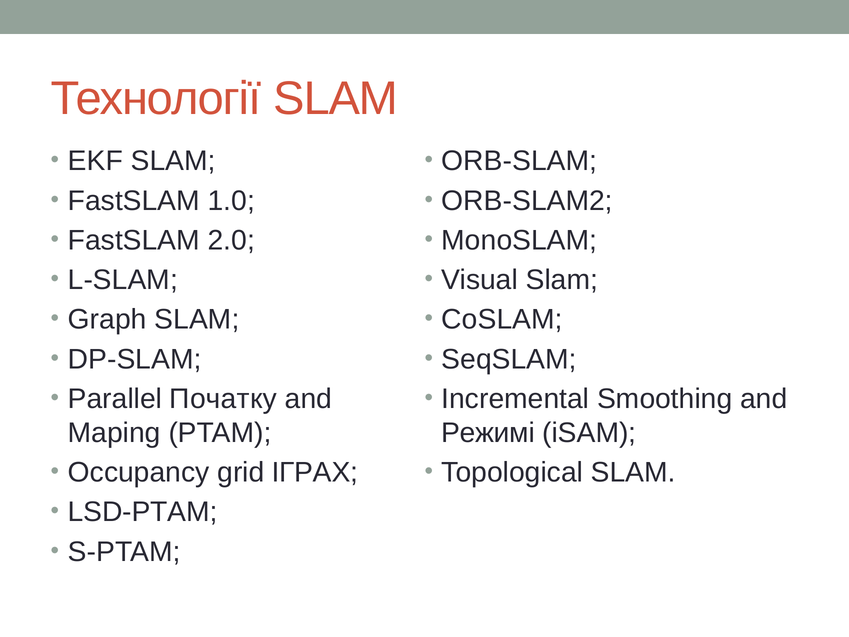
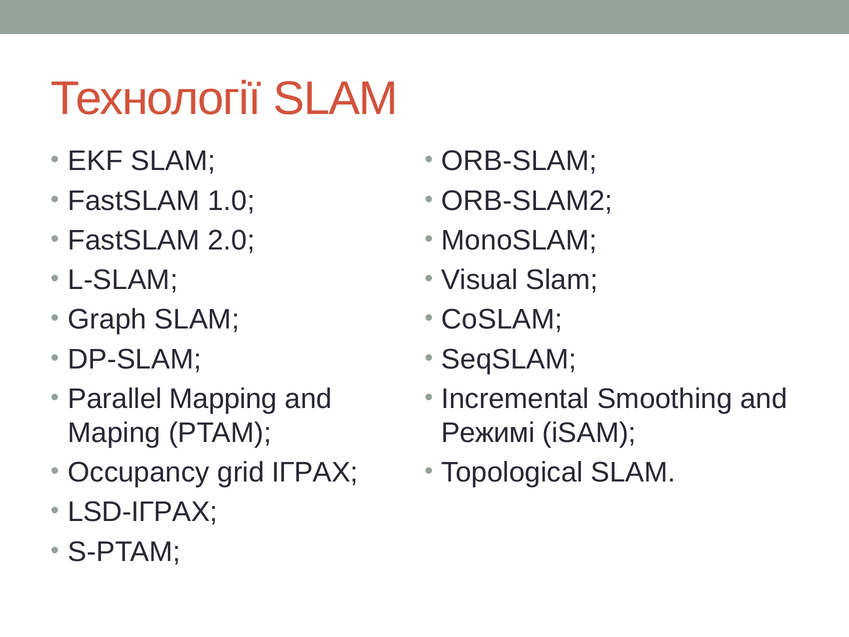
Початку: Початку -> Mapping
LSD-PTAM: LSD-PTAM -> LSD-ІГРАХ
